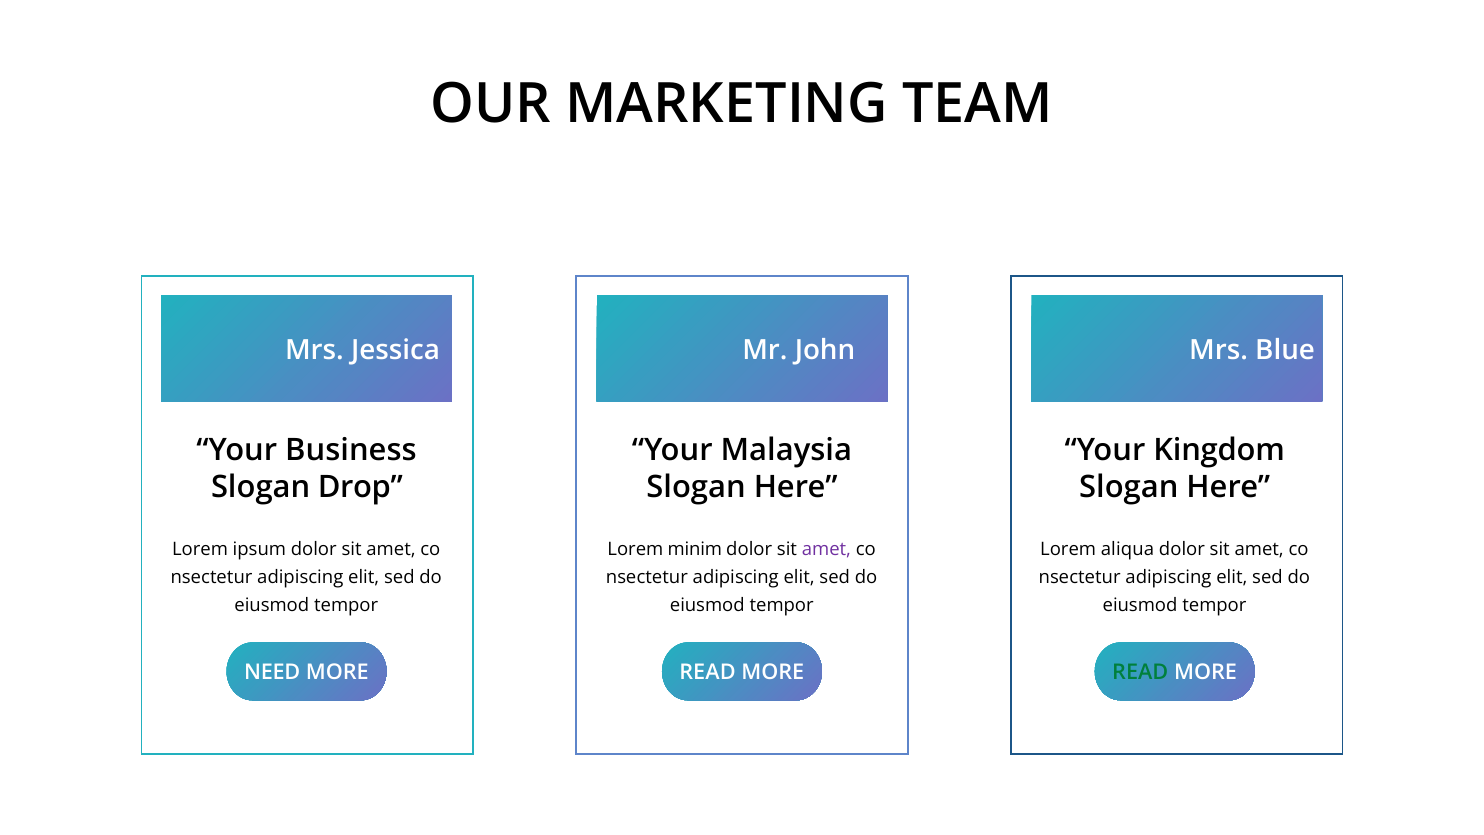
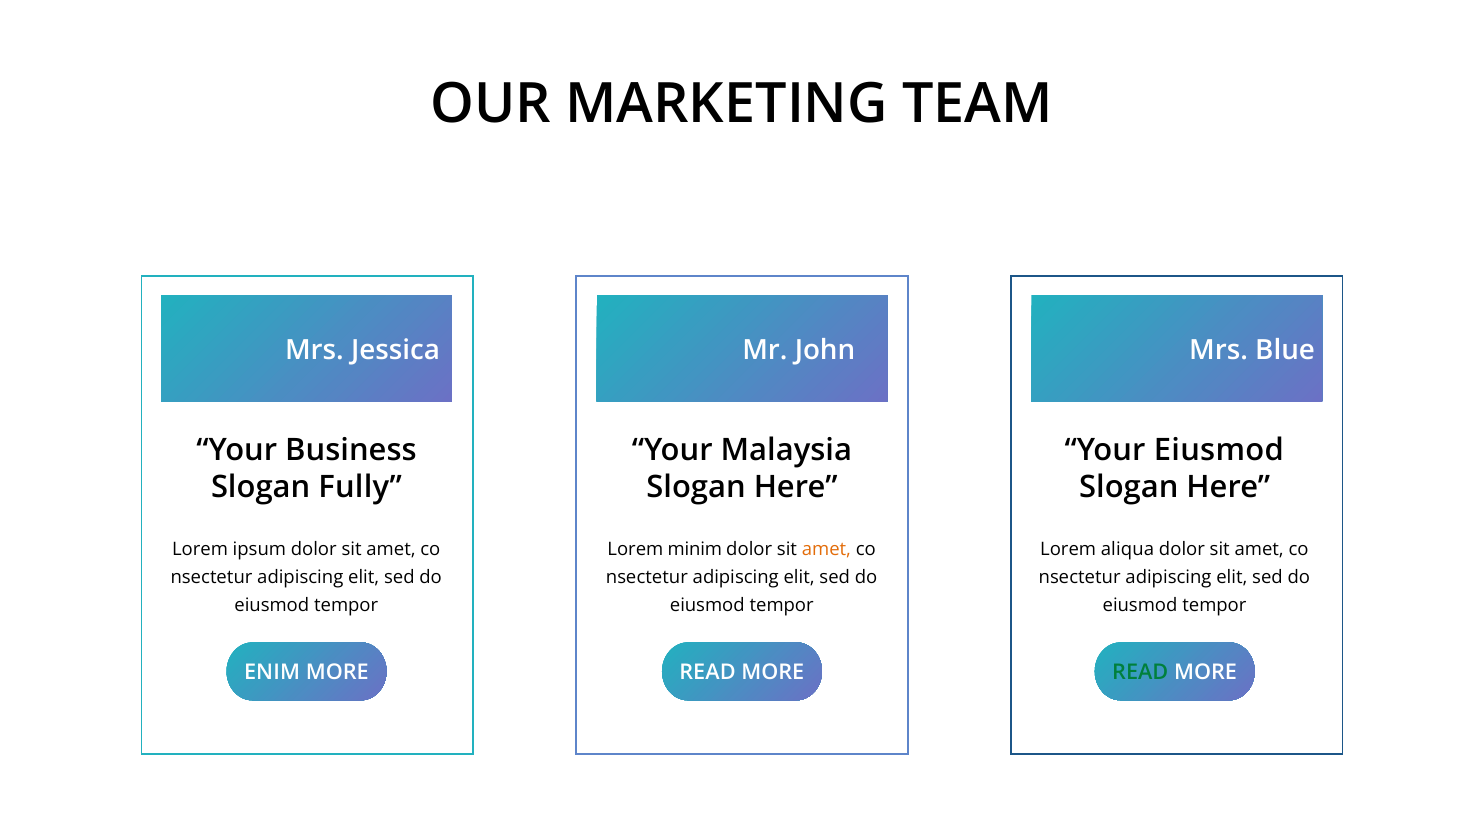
Your Kingdom: Kingdom -> Eiusmod
Drop: Drop -> Fully
amet at (826, 549) colour: purple -> orange
NEED: NEED -> ENIM
